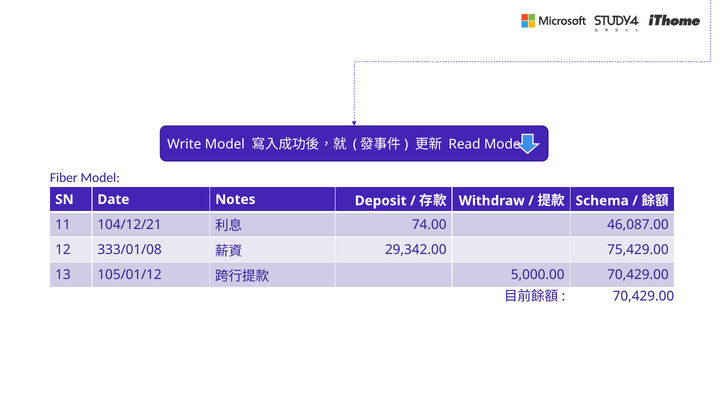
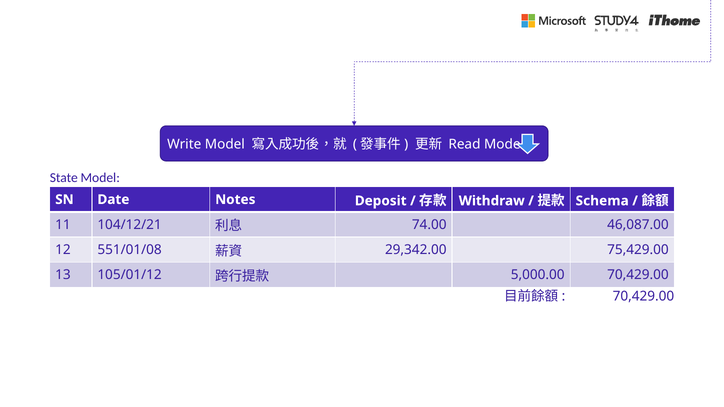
Fiber: Fiber -> State
333/01/08: 333/01/08 -> 551/01/08
